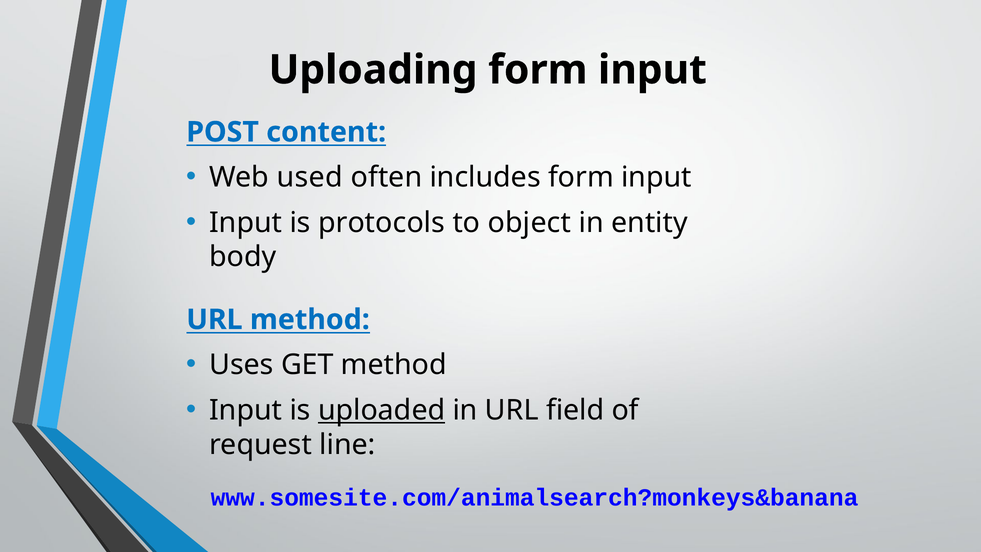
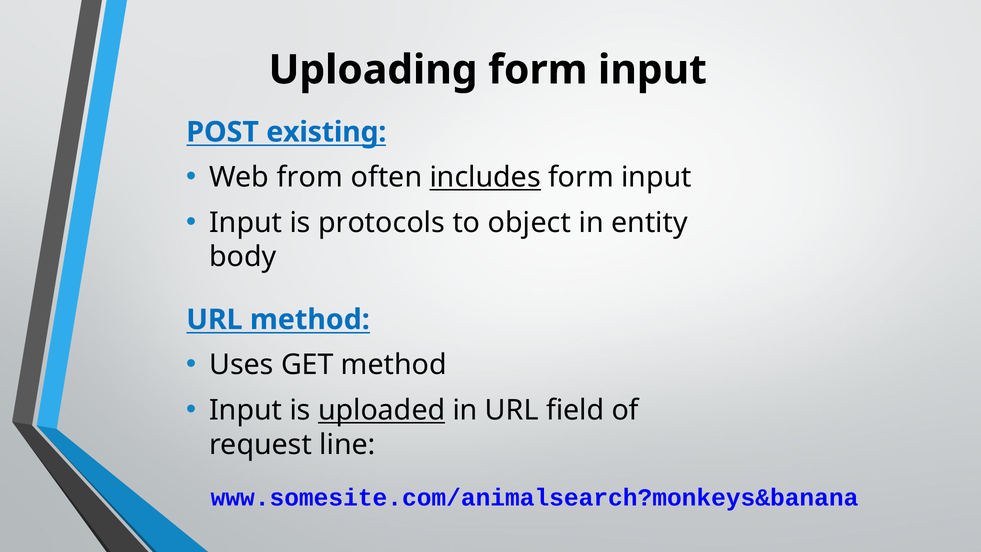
content: content -> existing
used: used -> from
includes underline: none -> present
